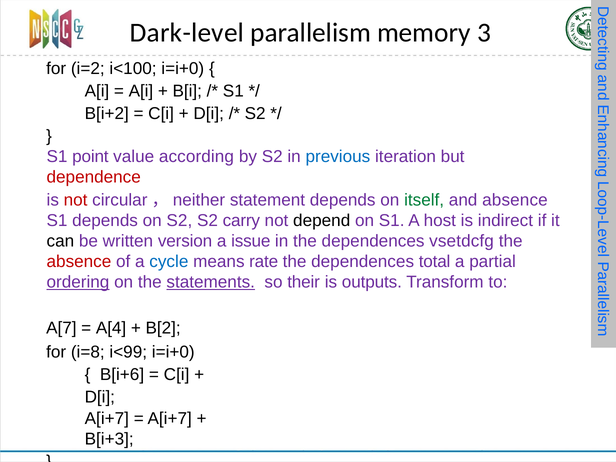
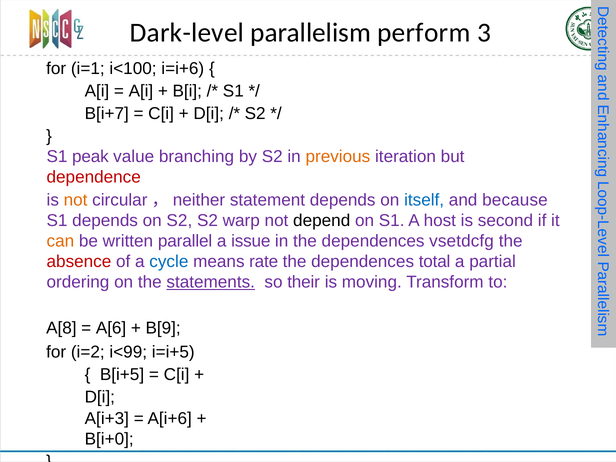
memory: memory -> perform
i=2: i=2 -> i=1
i<100 i=i+0: i=i+0 -> i=i+6
B[i+2: B[i+2 -> B[i+7
point: point -> peak
according: according -> branching
previous colour: blue -> orange
not at (76, 200) colour: red -> orange
itself colour: green -> blue
and absence: absence -> because
carry: carry -> warp
indirect: indirect -> second
can colour: black -> orange
version: version -> parallel
ordering underline: present -> none
outputs: outputs -> moving
A[7: A[7 -> A[8
A[4: A[4 -> A[6
B[2: B[2 -> B[9
i=8: i=8 -> i=2
i<99 i=i+0: i=i+0 -> i=i+5
B[i+6: B[i+6 -> B[i+5
A[i+7 at (107, 419): A[i+7 -> A[i+3
A[i+7 at (170, 419): A[i+7 -> A[i+6
B[i+3: B[i+3 -> B[i+0
